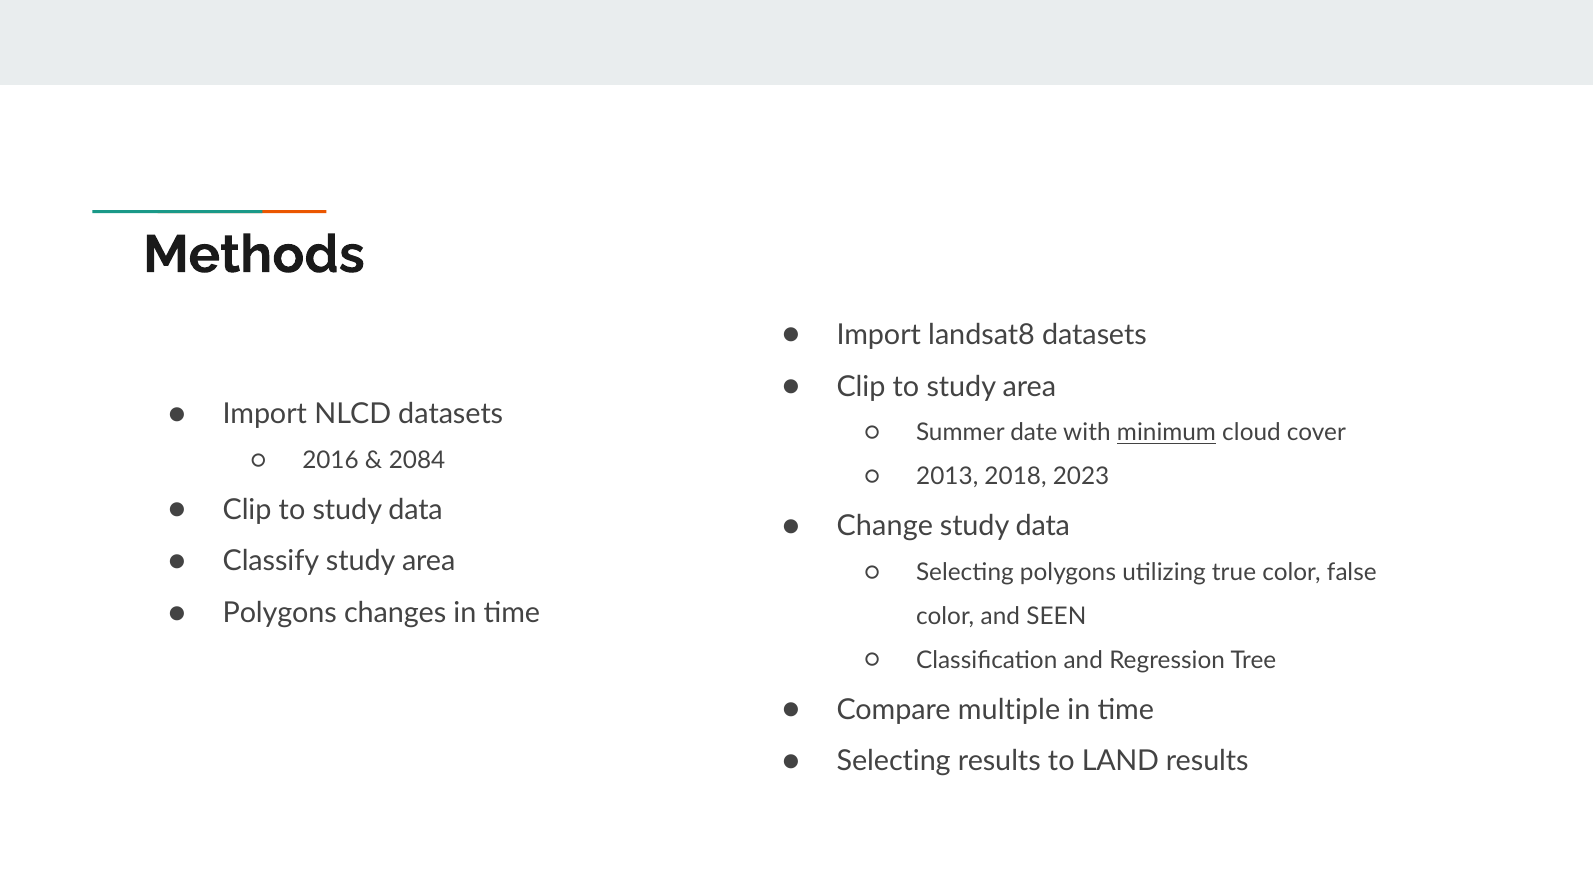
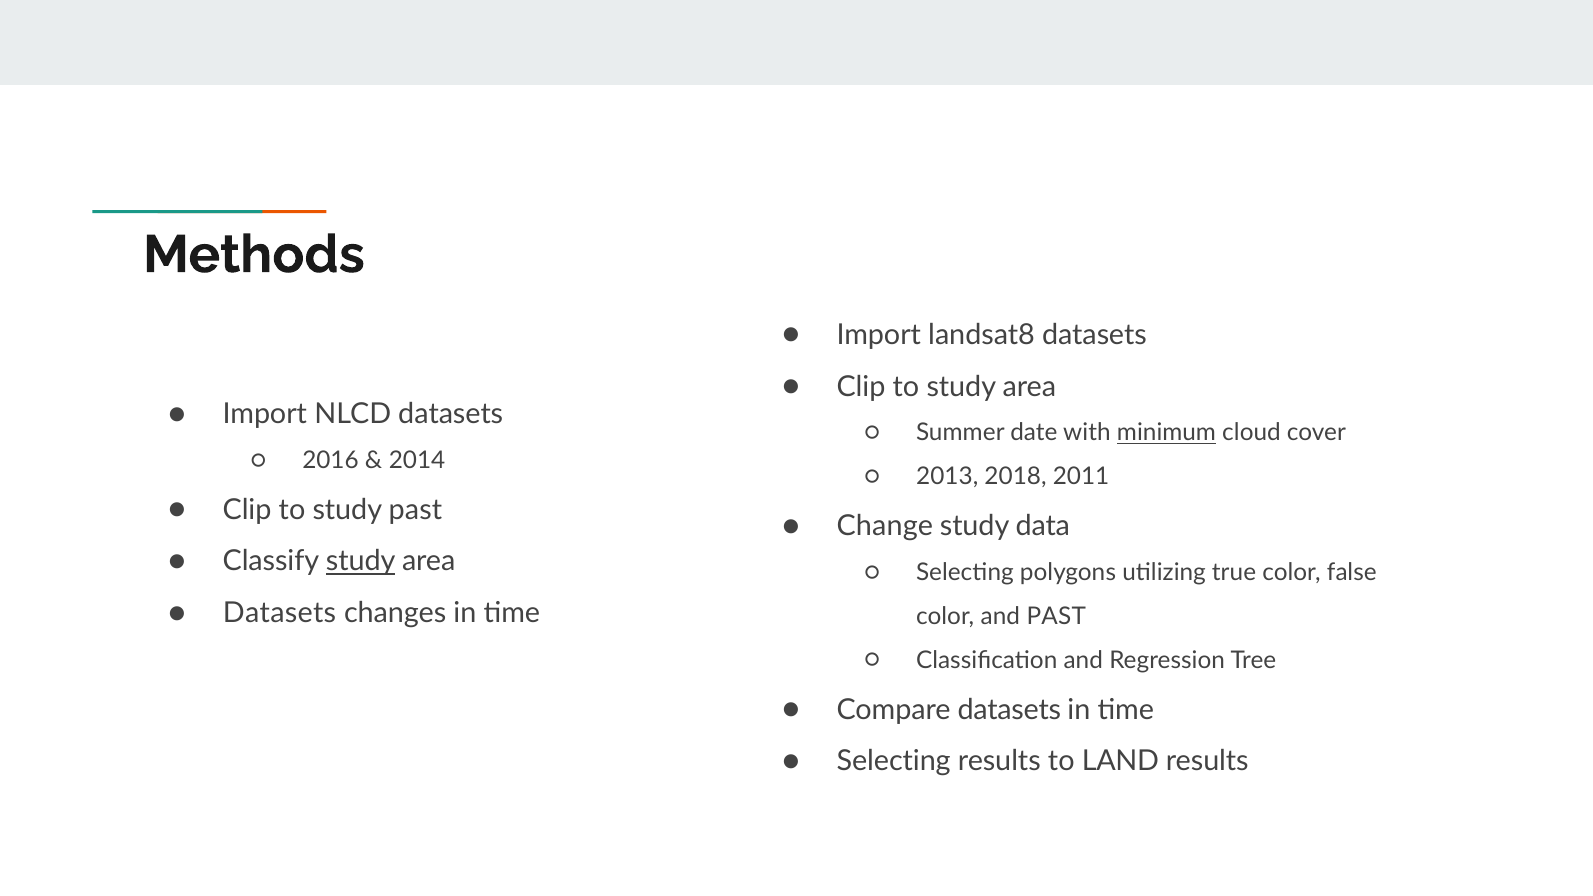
2084: 2084 -> 2014
2023: 2023 -> 2011
to study data: data -> past
study at (361, 561) underline: none -> present
Polygons at (280, 613): Polygons -> Datasets
and SEEN: SEEN -> PAST
Compare multiple: multiple -> datasets
